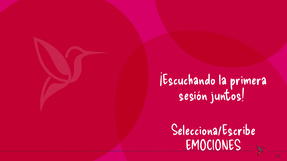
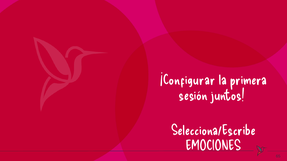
¡Escuchando: ¡Escuchando -> ¡Configurar
